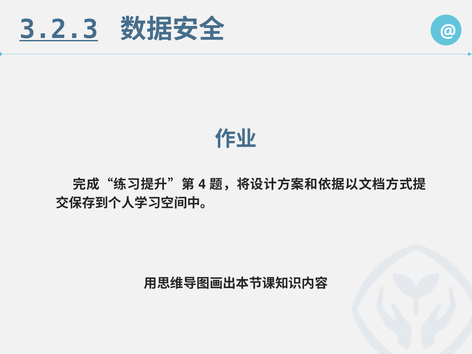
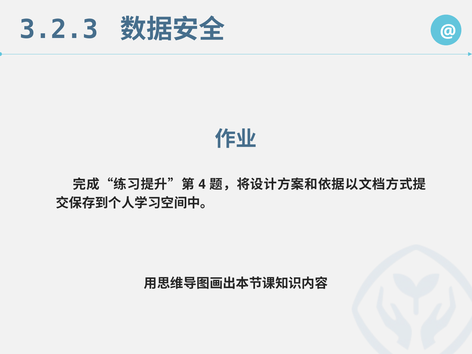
3.2.3 underline: present -> none
